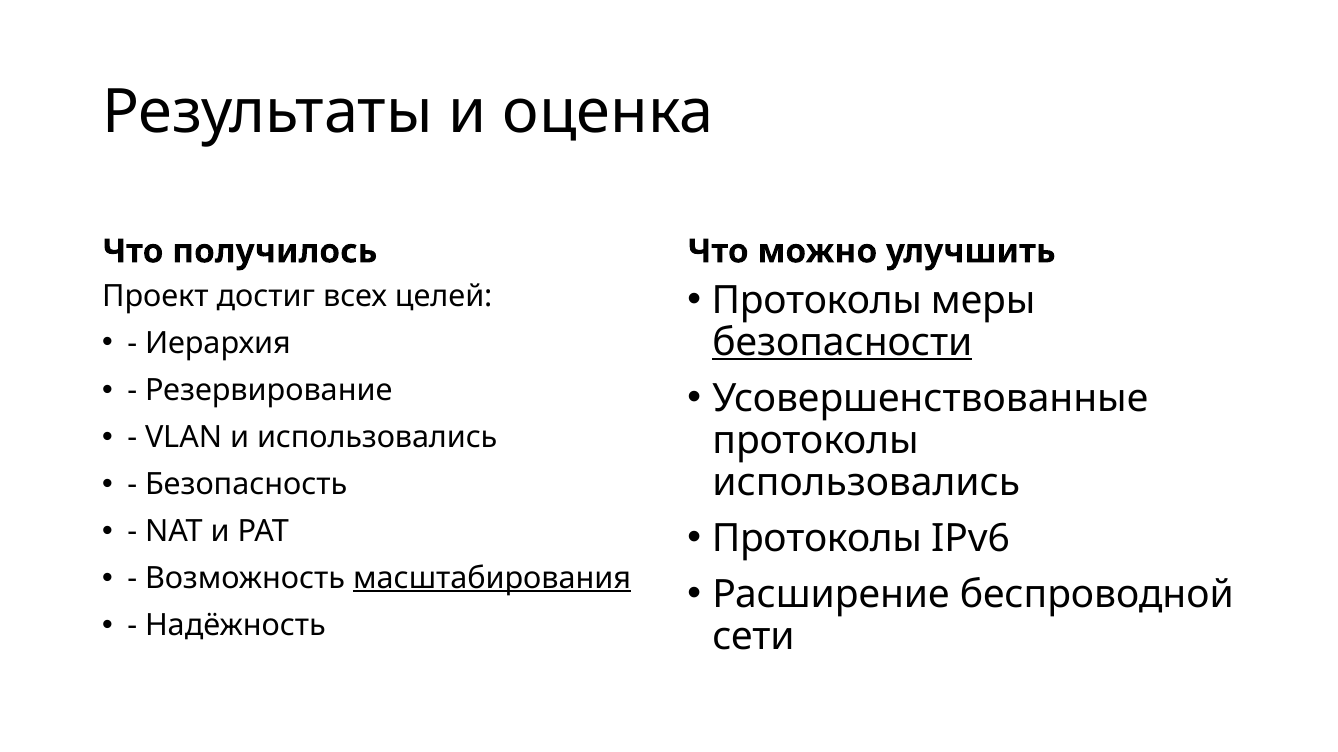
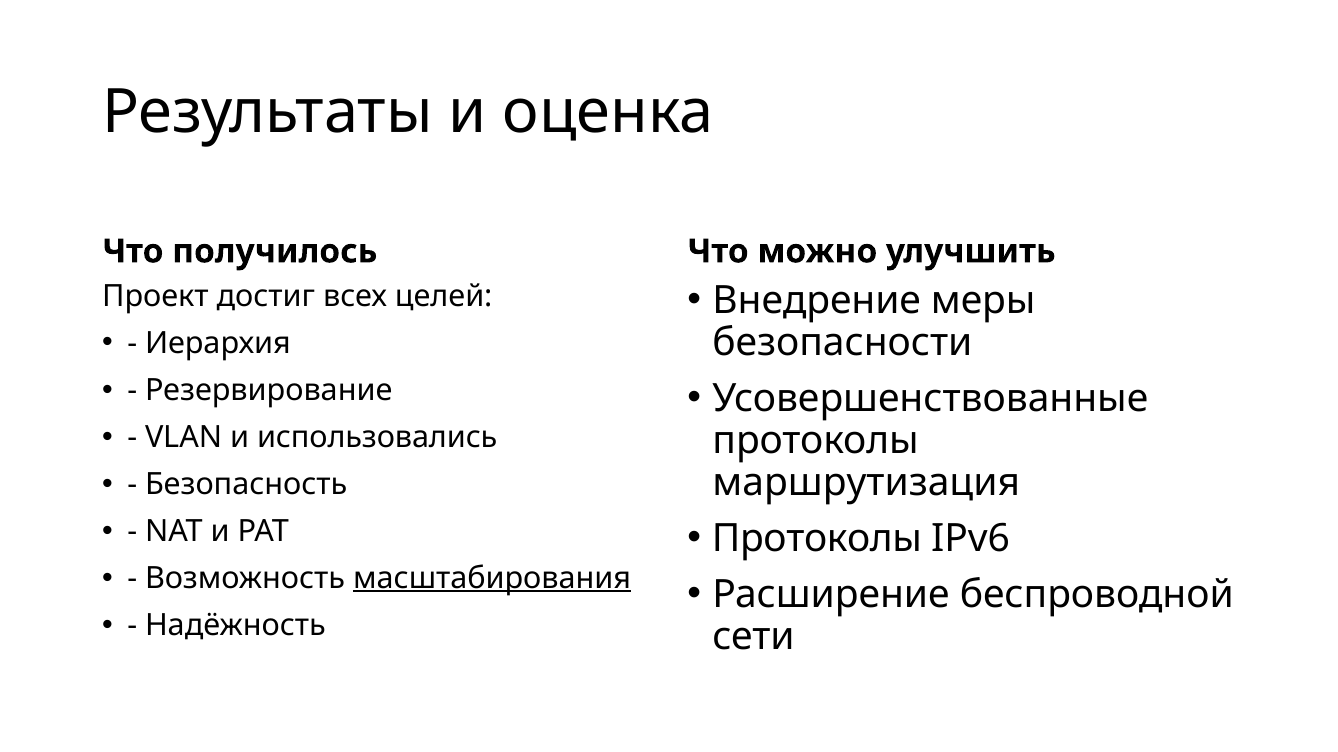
Протоколы at (817, 301): Протоколы -> Внедрение
безопасности underline: present -> none
использовались at (866, 483): использовались -> маршрутизация
